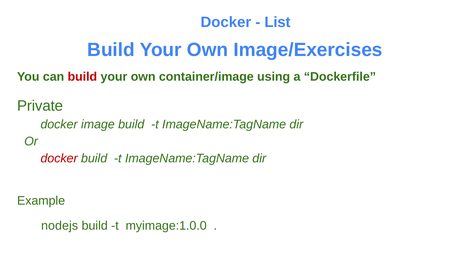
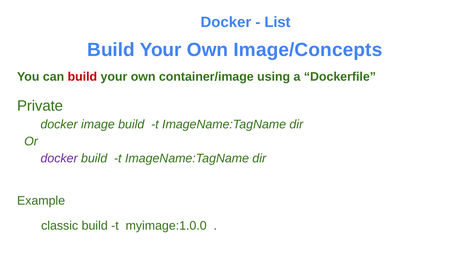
Image/Exercises: Image/Exercises -> Image/Concepts
docker at (59, 158) colour: red -> purple
nodejs: nodejs -> classic
